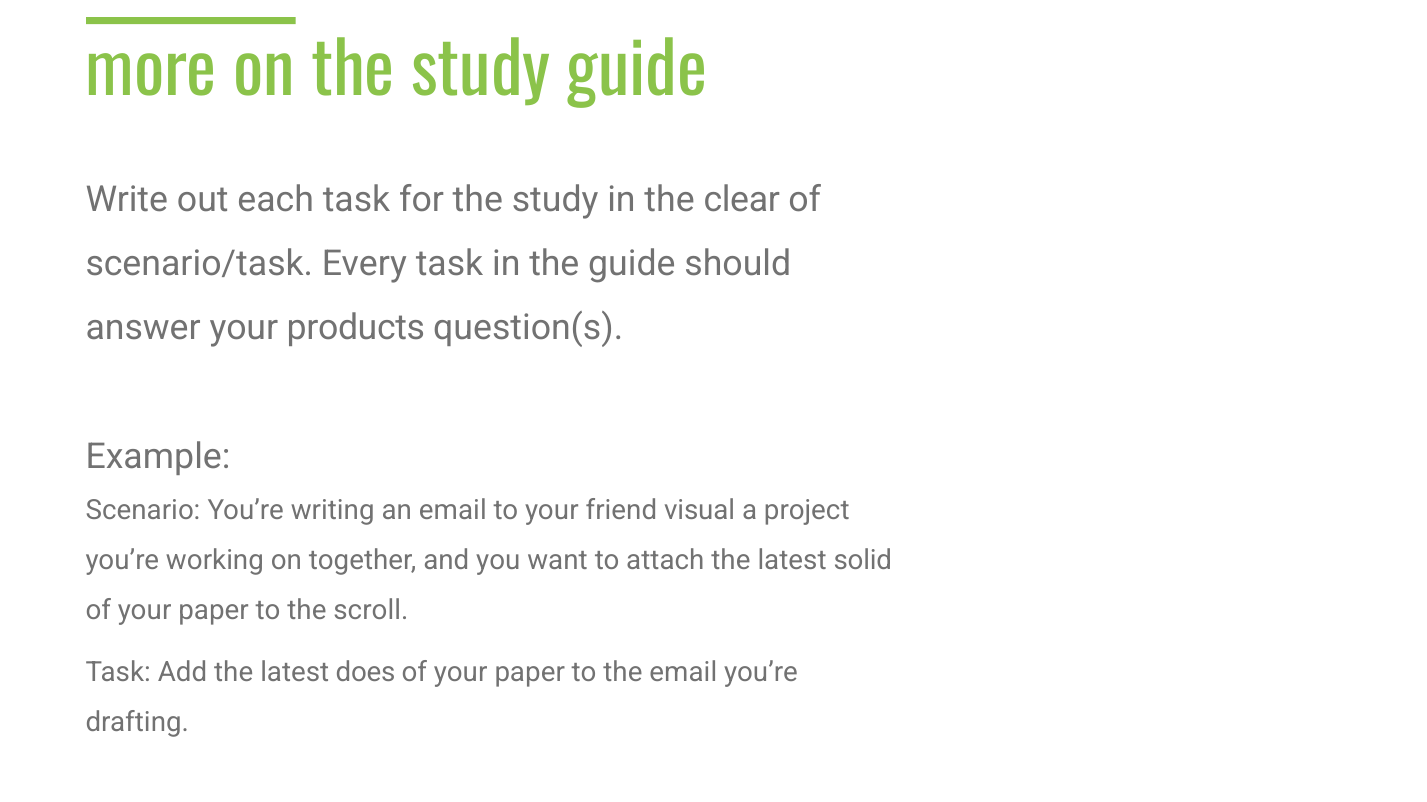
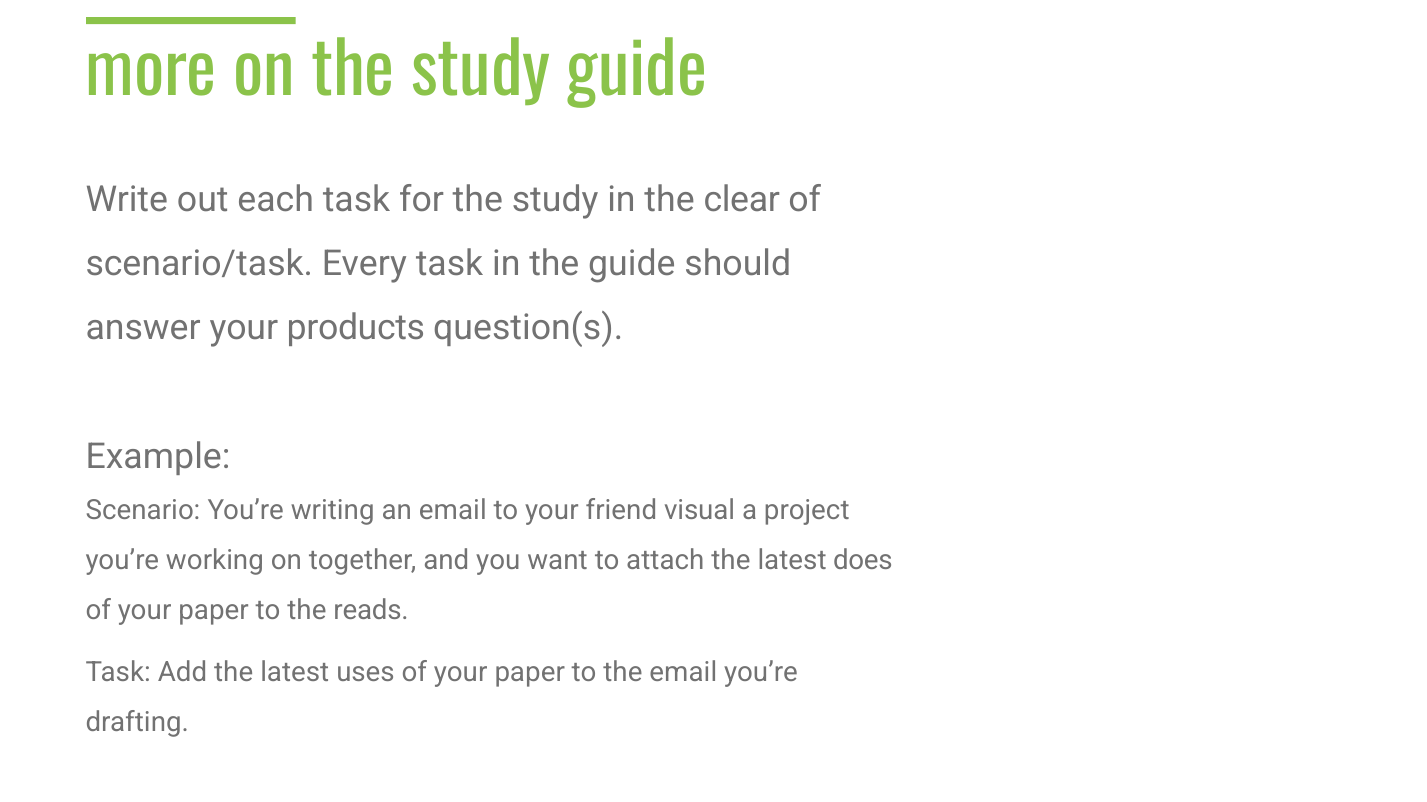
solid: solid -> does
scroll: scroll -> reads
does: does -> uses
